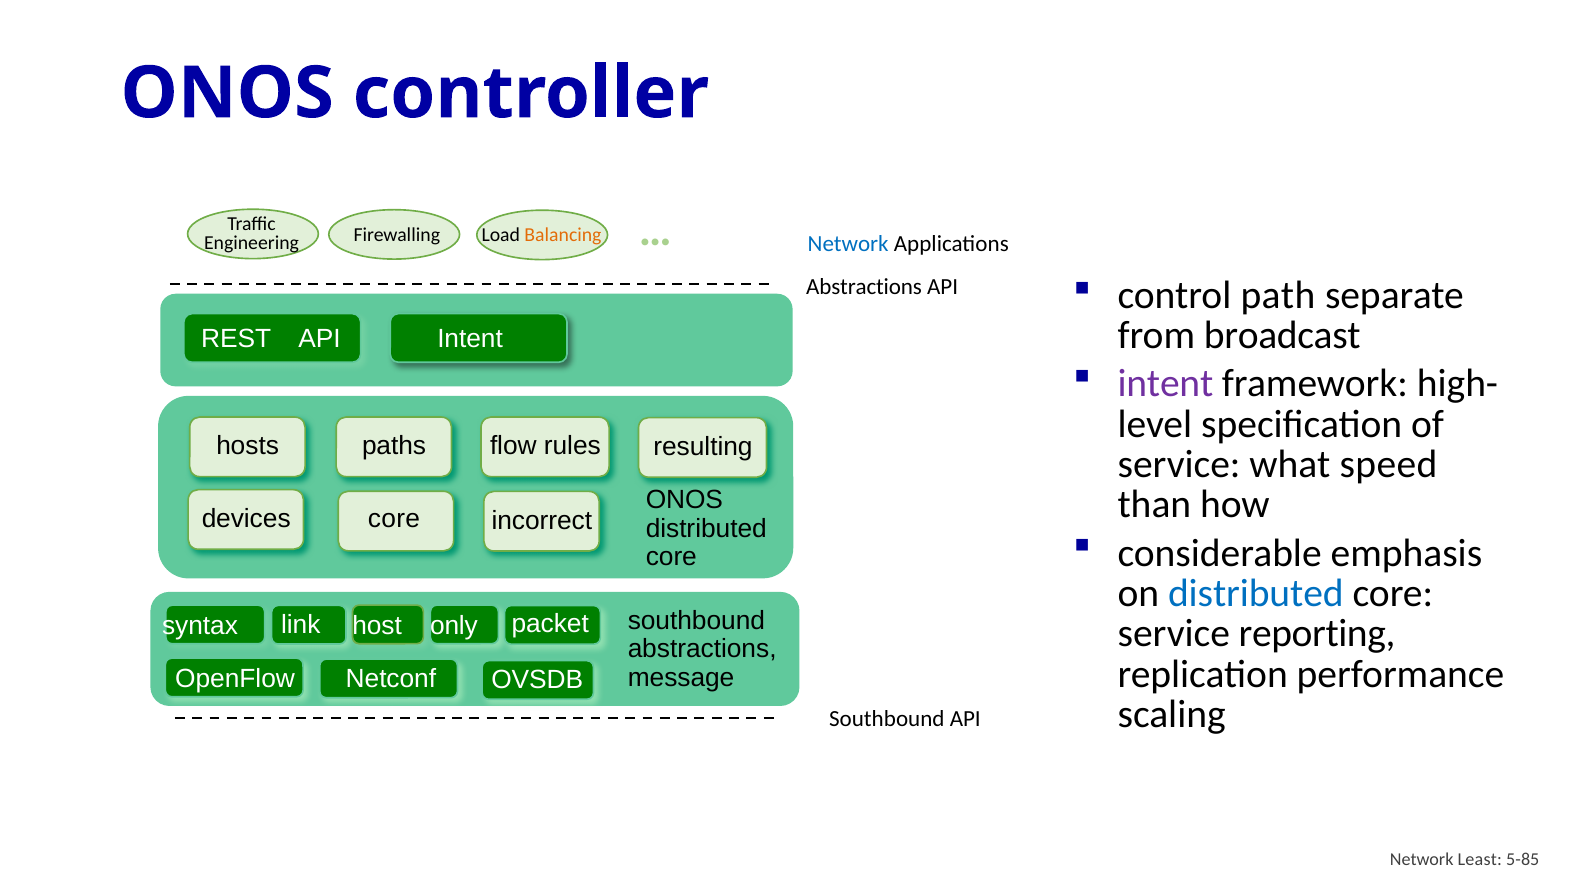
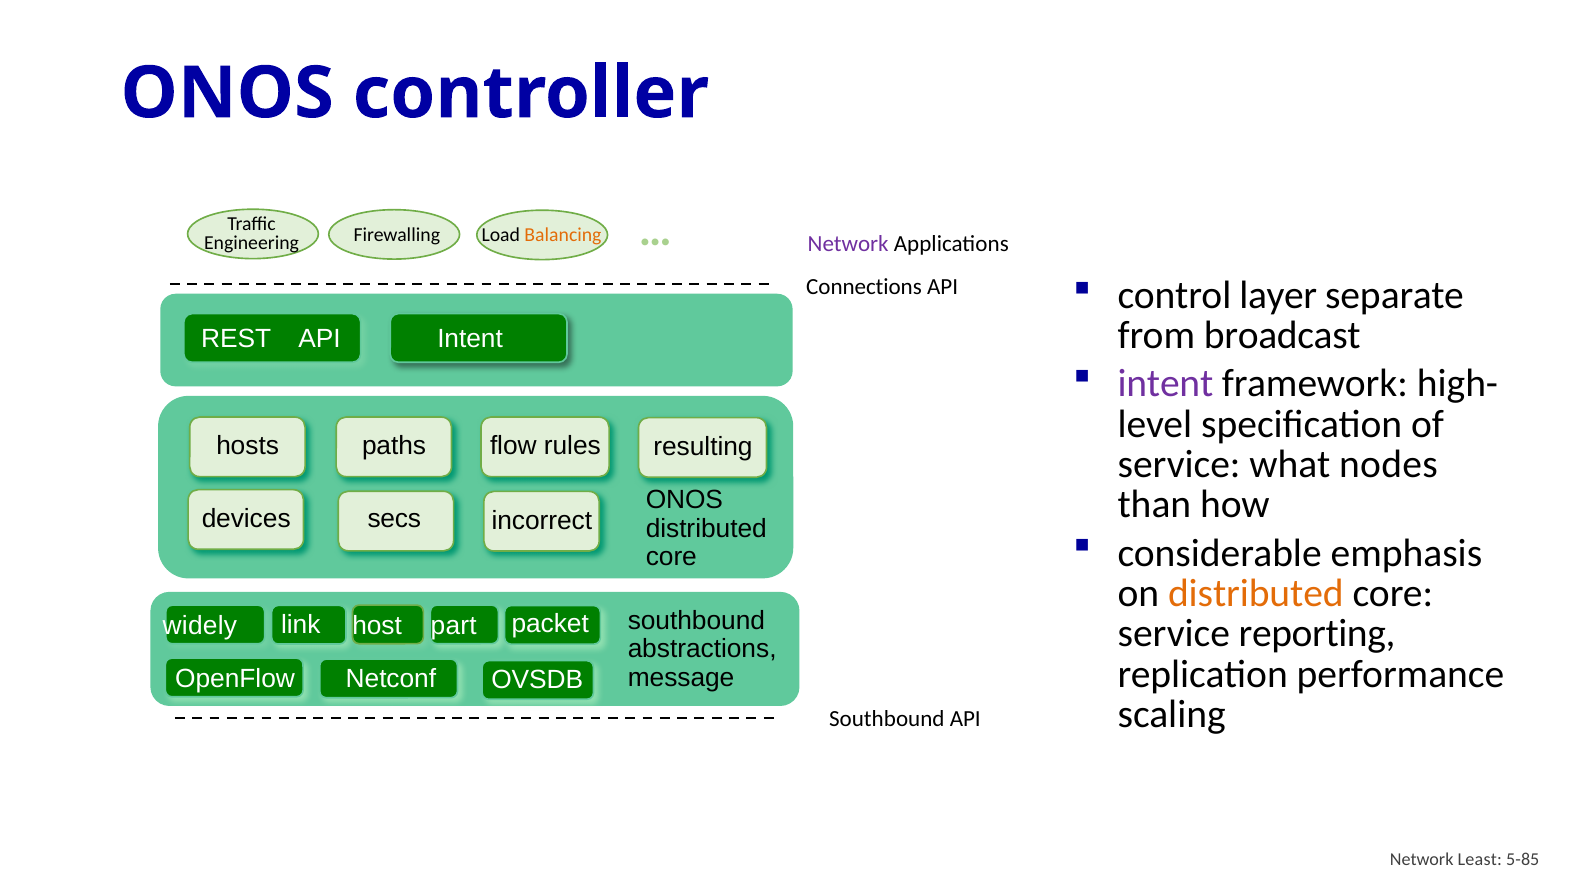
Network at (848, 244) colour: blue -> purple
path: path -> layer
Abstractions at (864, 287): Abstractions -> Connections
speed: speed -> nodes
core at (394, 519): core -> secs
distributed at (1256, 594) colour: blue -> orange
syntax: syntax -> widely
only: only -> part
